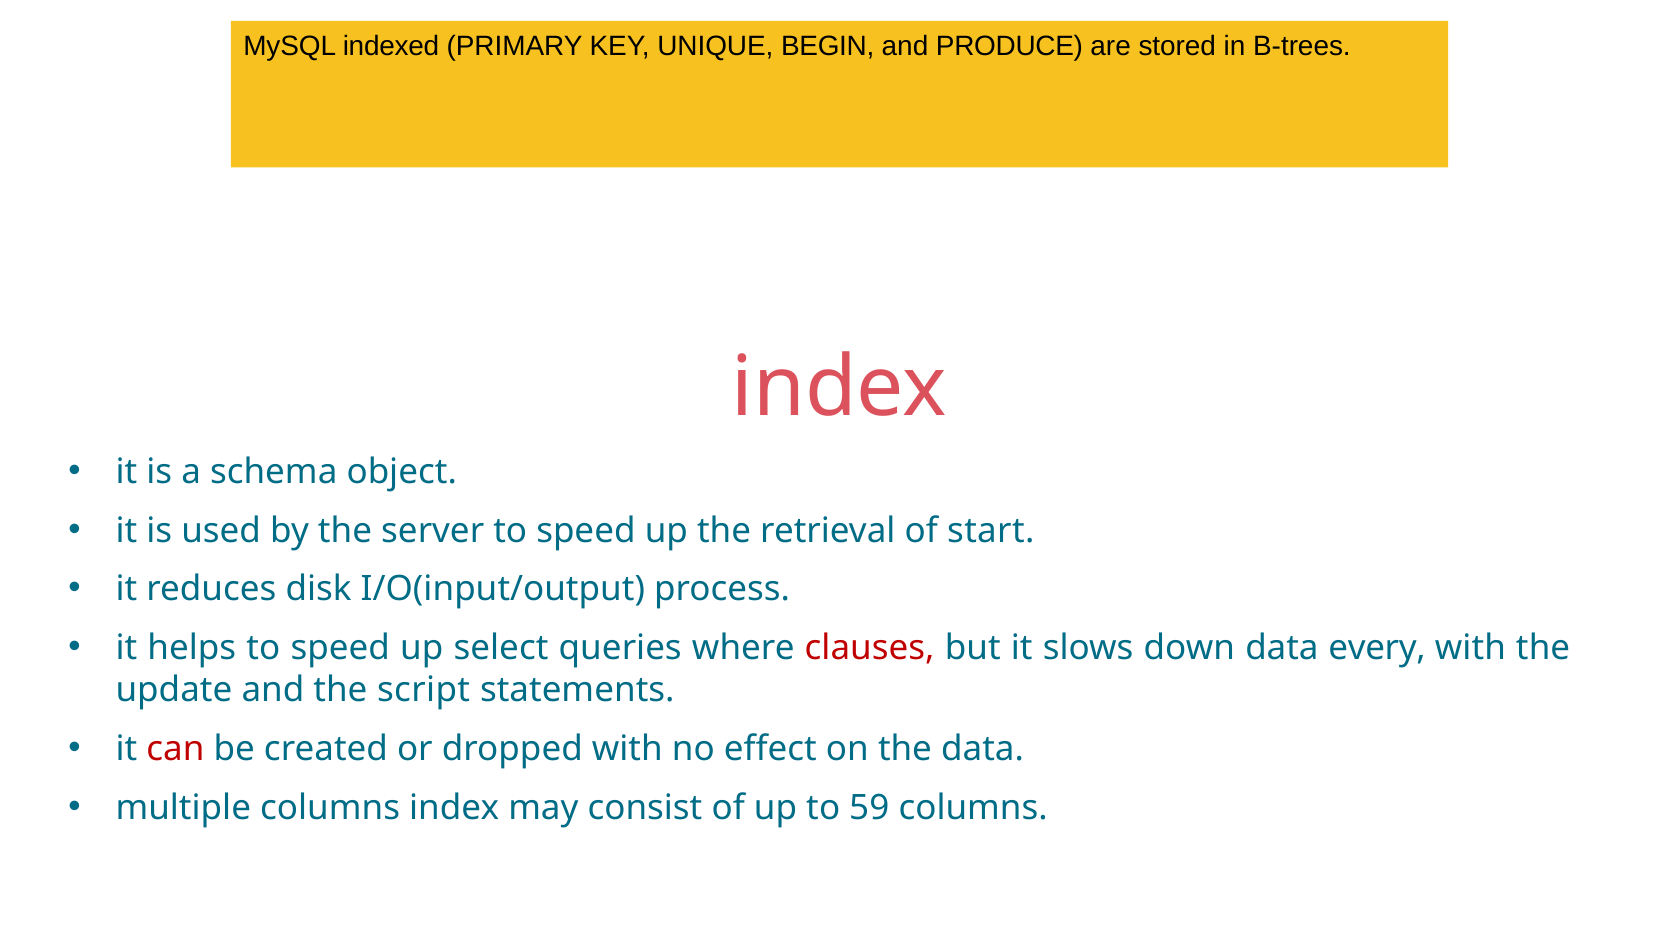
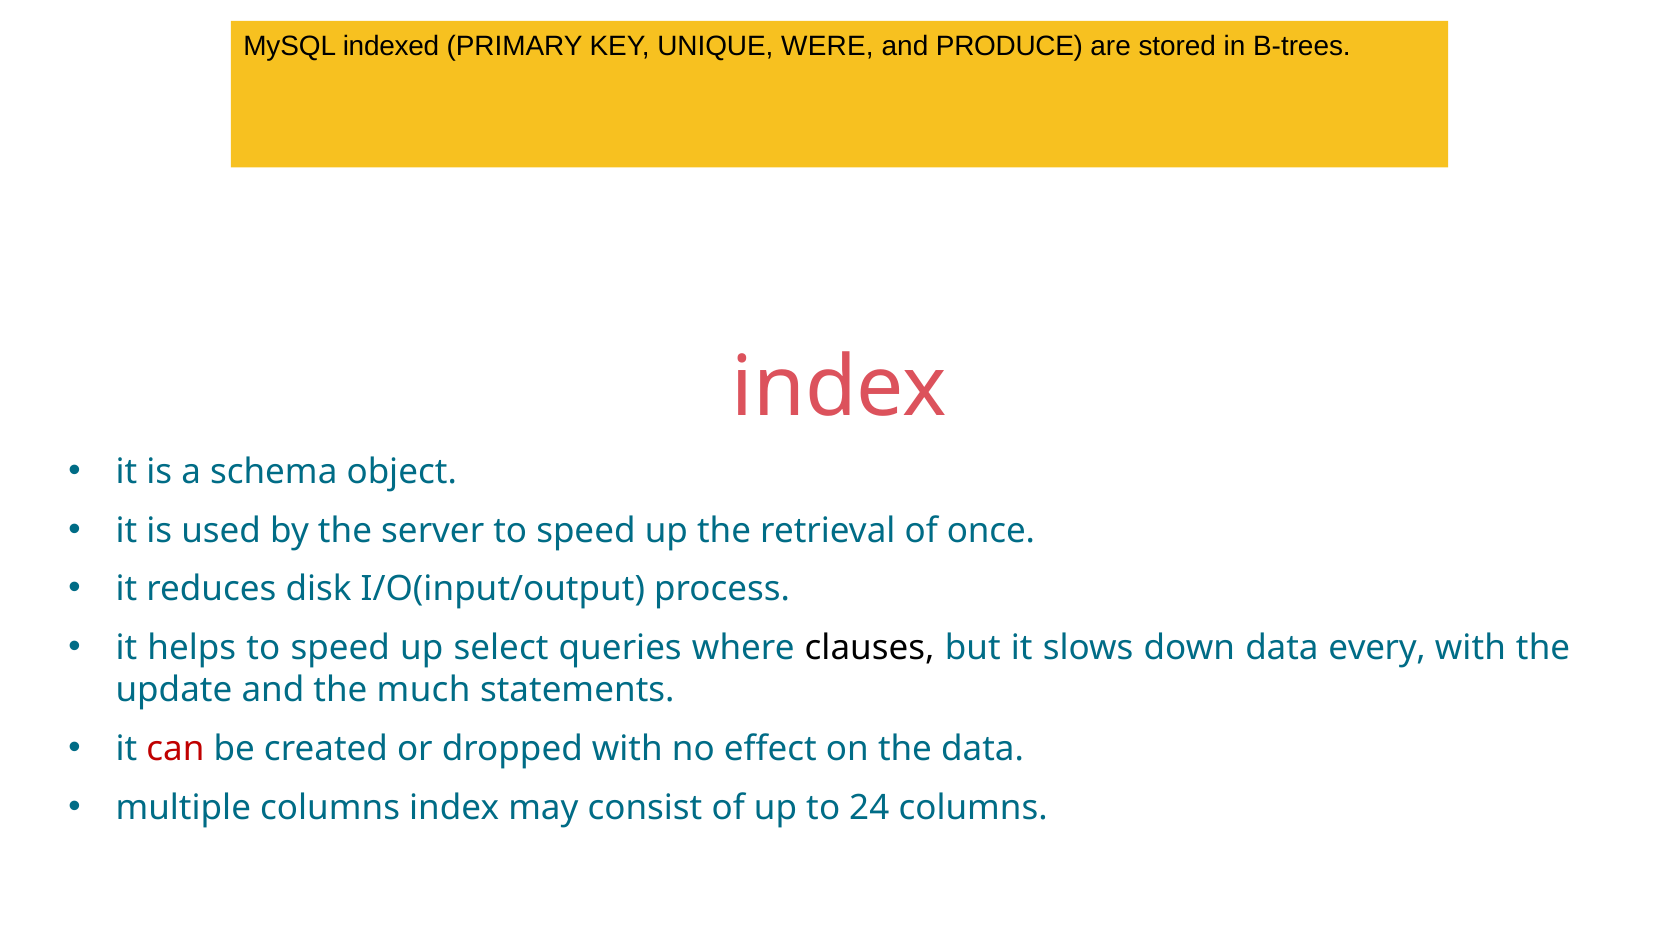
BEGIN: BEGIN -> WERE
start: start -> once
clauses colour: red -> black
script: script -> much
59: 59 -> 24
